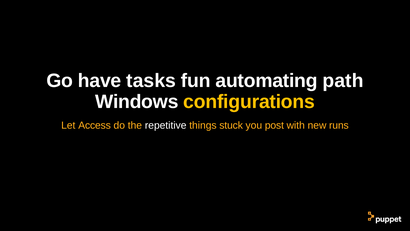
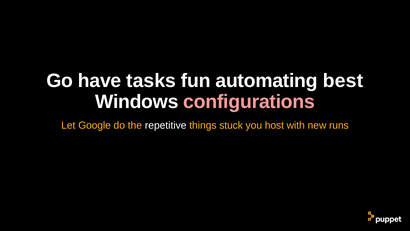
path: path -> best
configurations colour: yellow -> pink
Access: Access -> Google
post: post -> host
